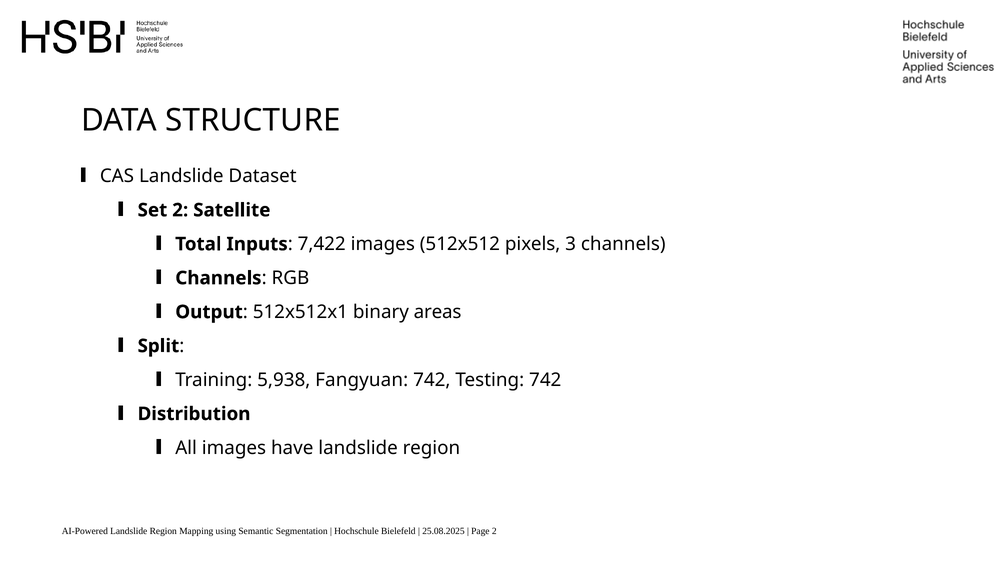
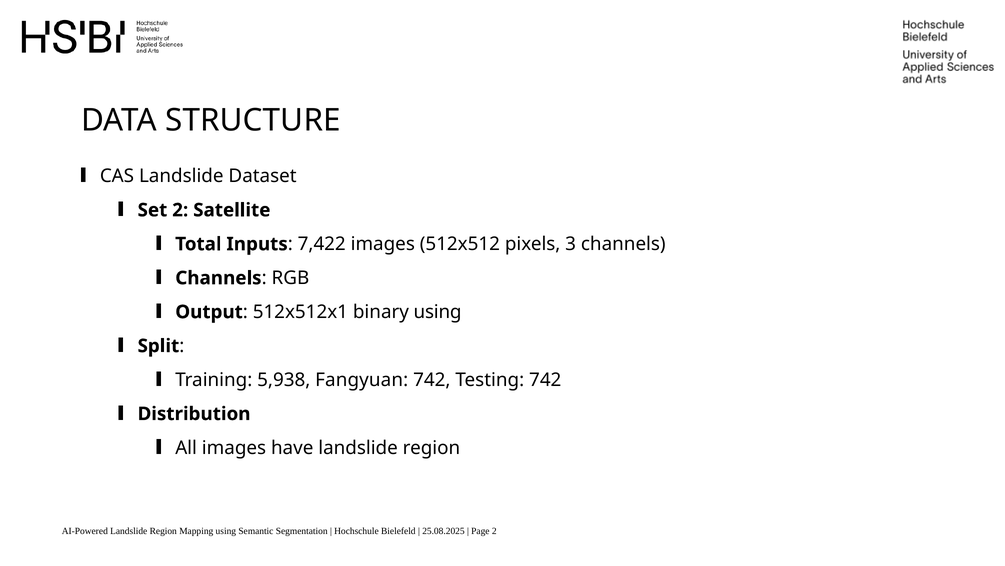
binary areas: areas -> using
